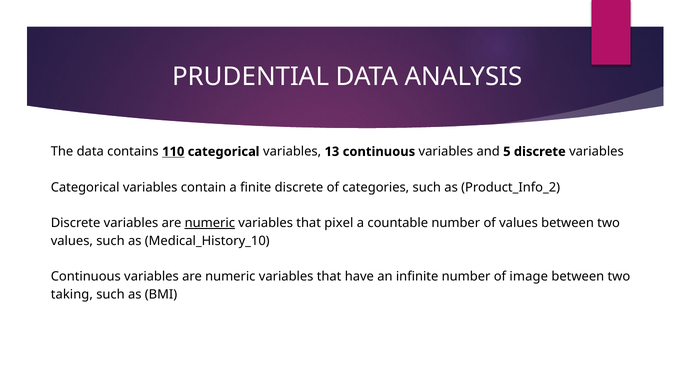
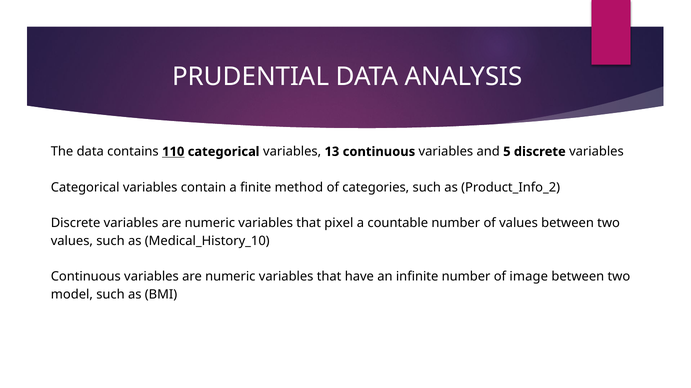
finite discrete: discrete -> method
numeric at (210, 223) underline: present -> none
taking: taking -> model
